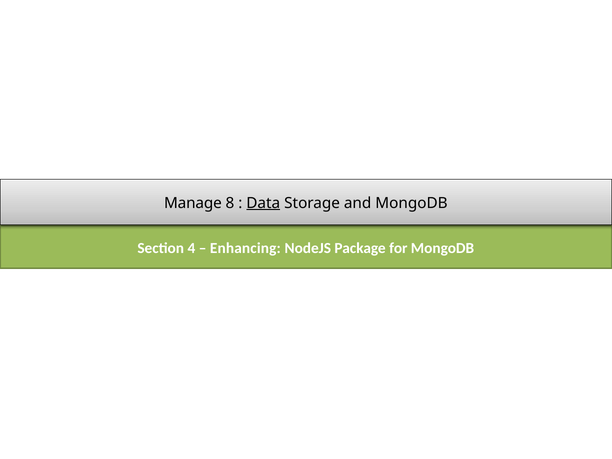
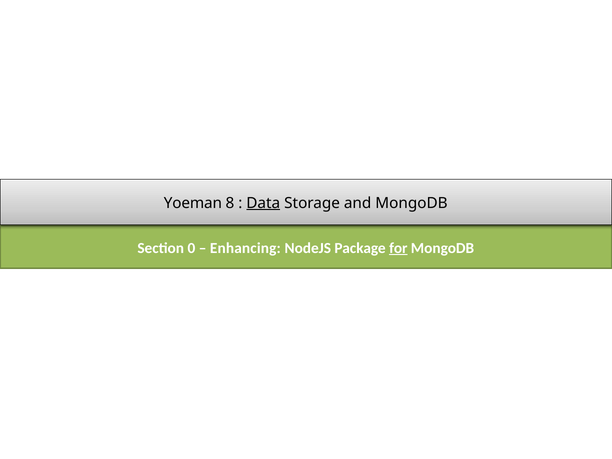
Manage: Manage -> Yoeman
4: 4 -> 0
for underline: none -> present
